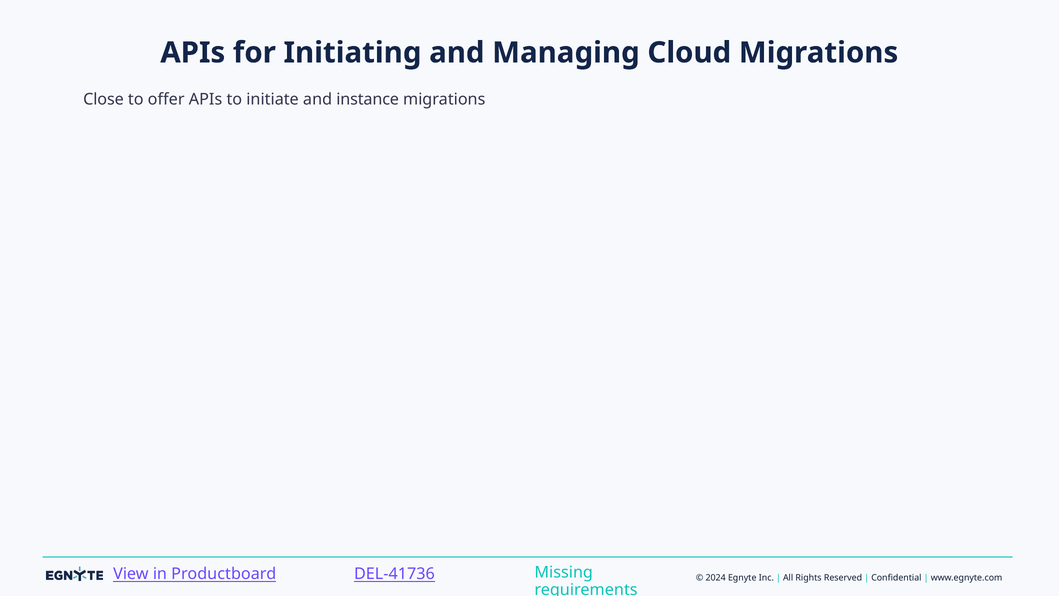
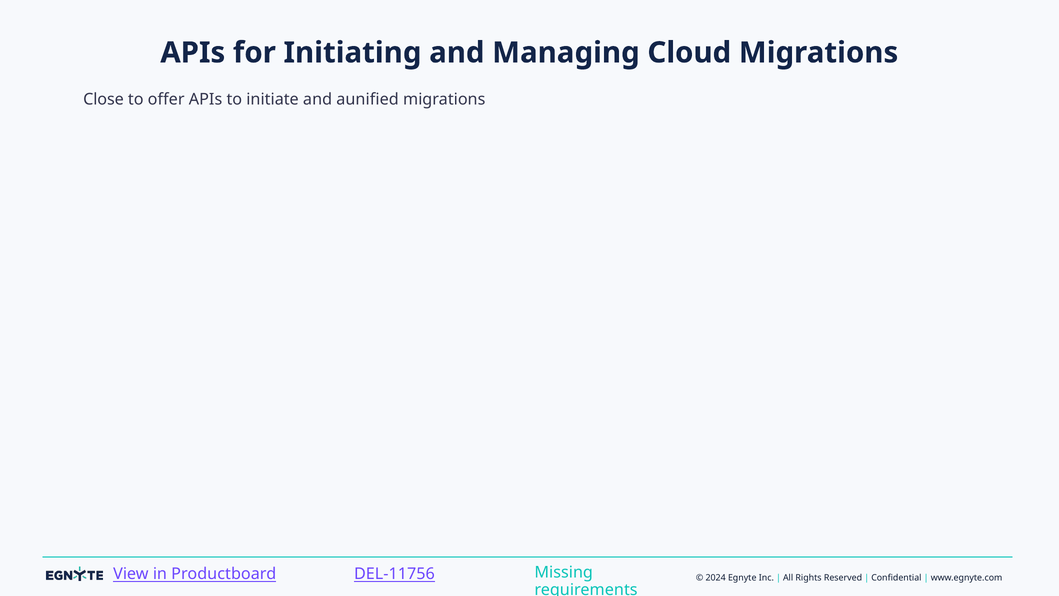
instance: instance -> aunified
DEL-41736: DEL-41736 -> DEL-11756
